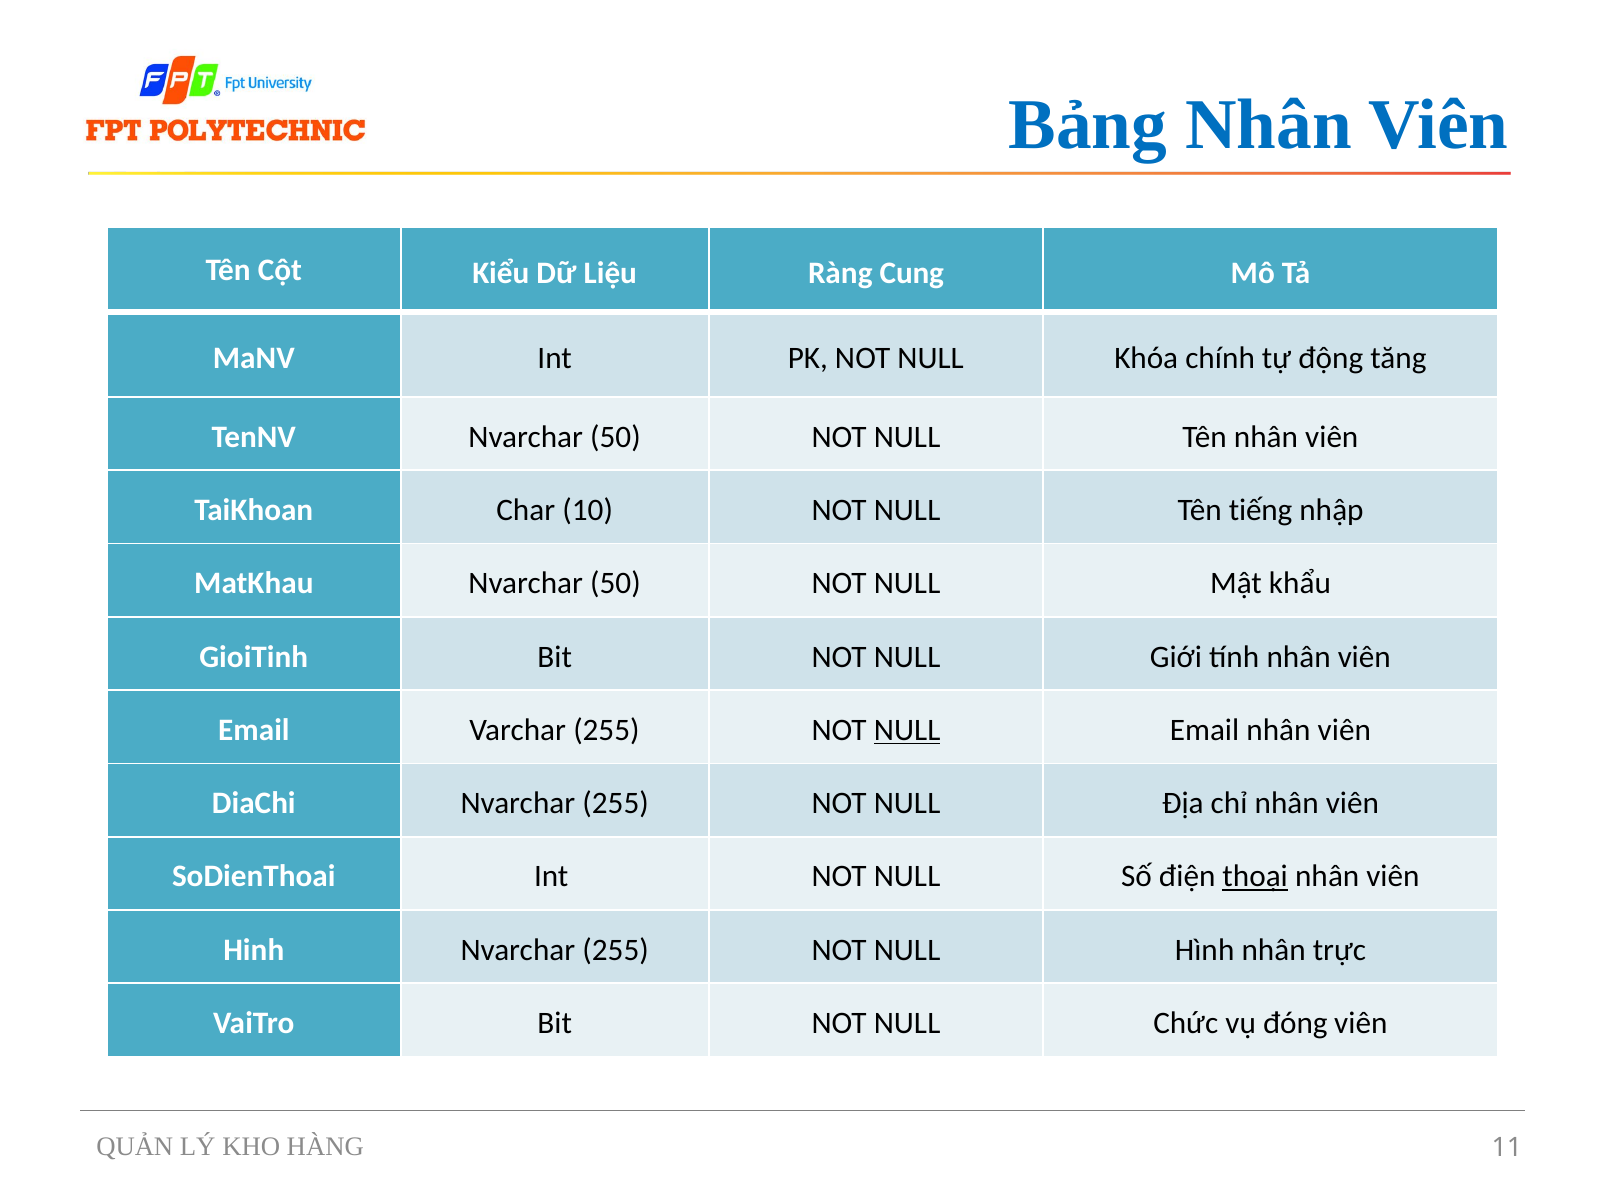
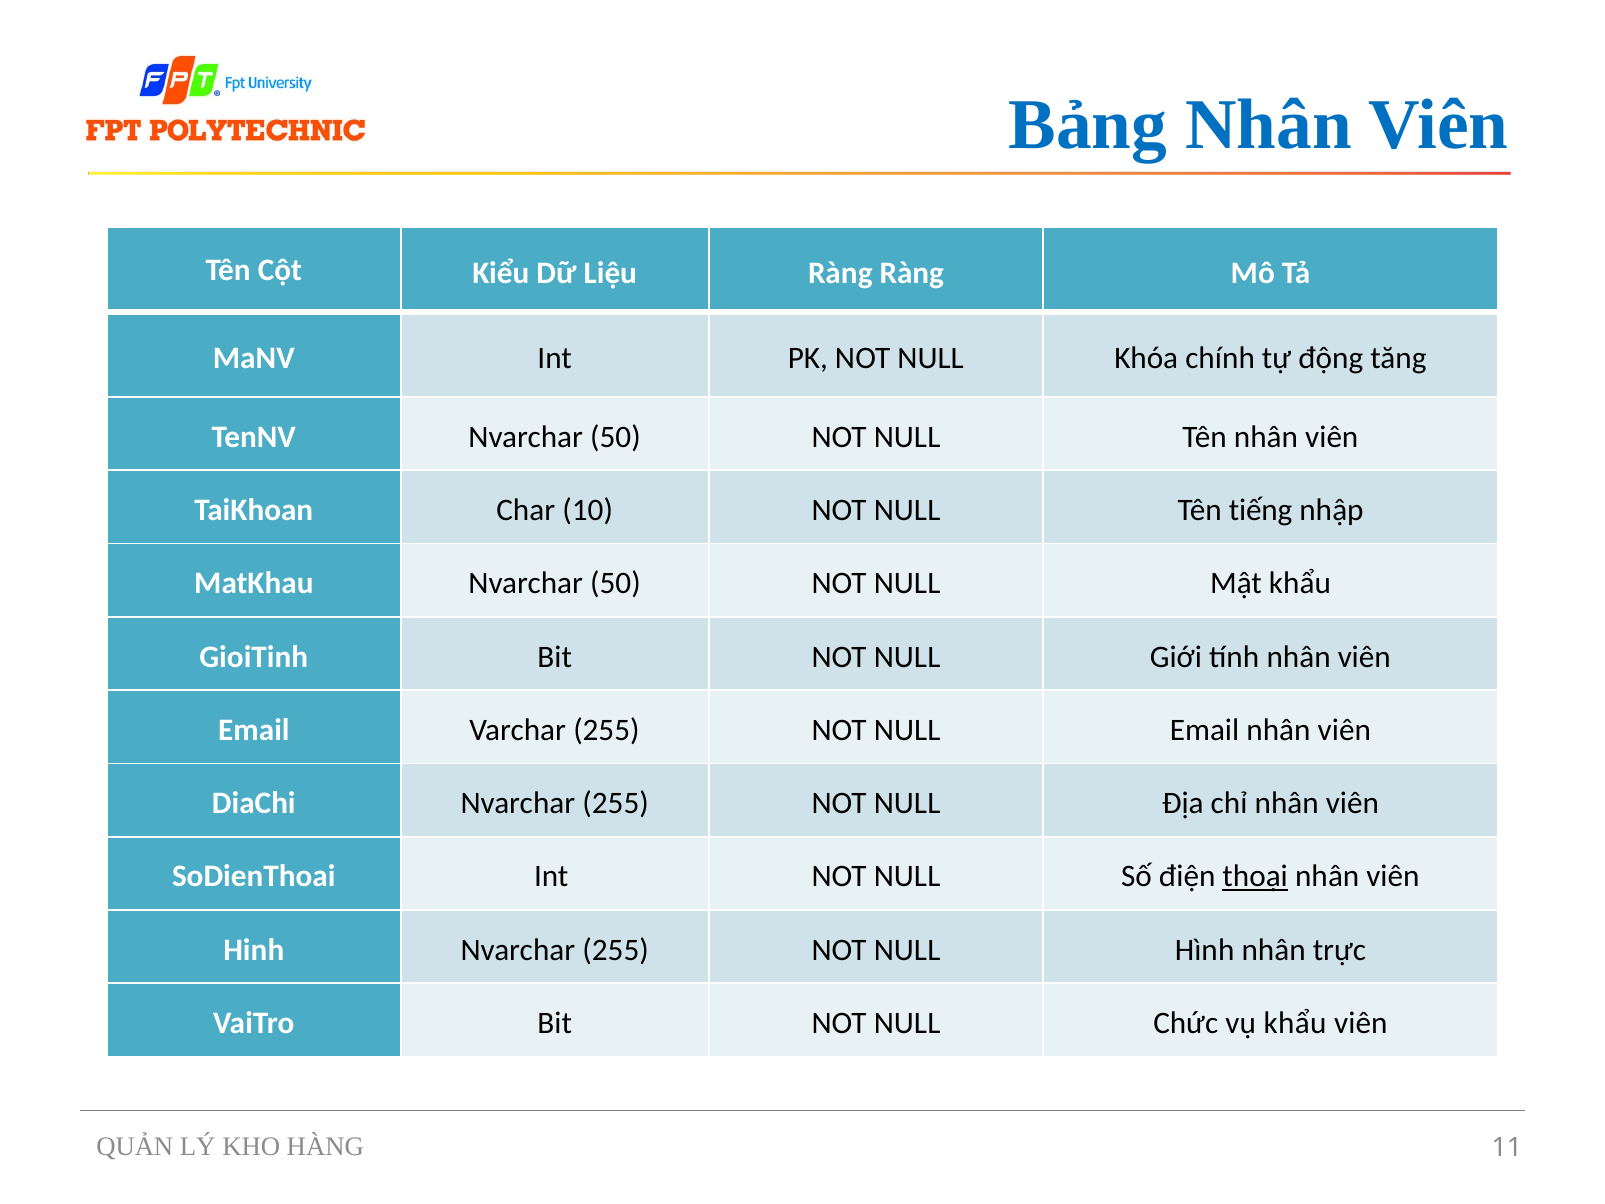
Ràng Cung: Cung -> Ràng
NULL at (907, 730) underline: present -> none
vụ đóng: đóng -> khẩu
